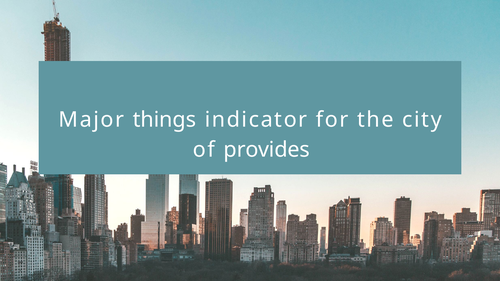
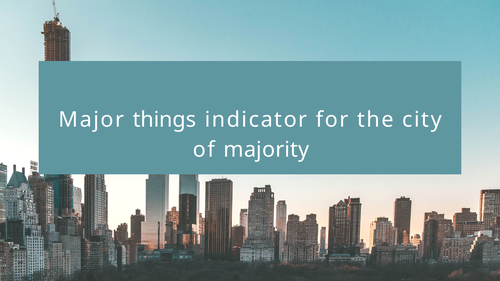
provides: provides -> majority
